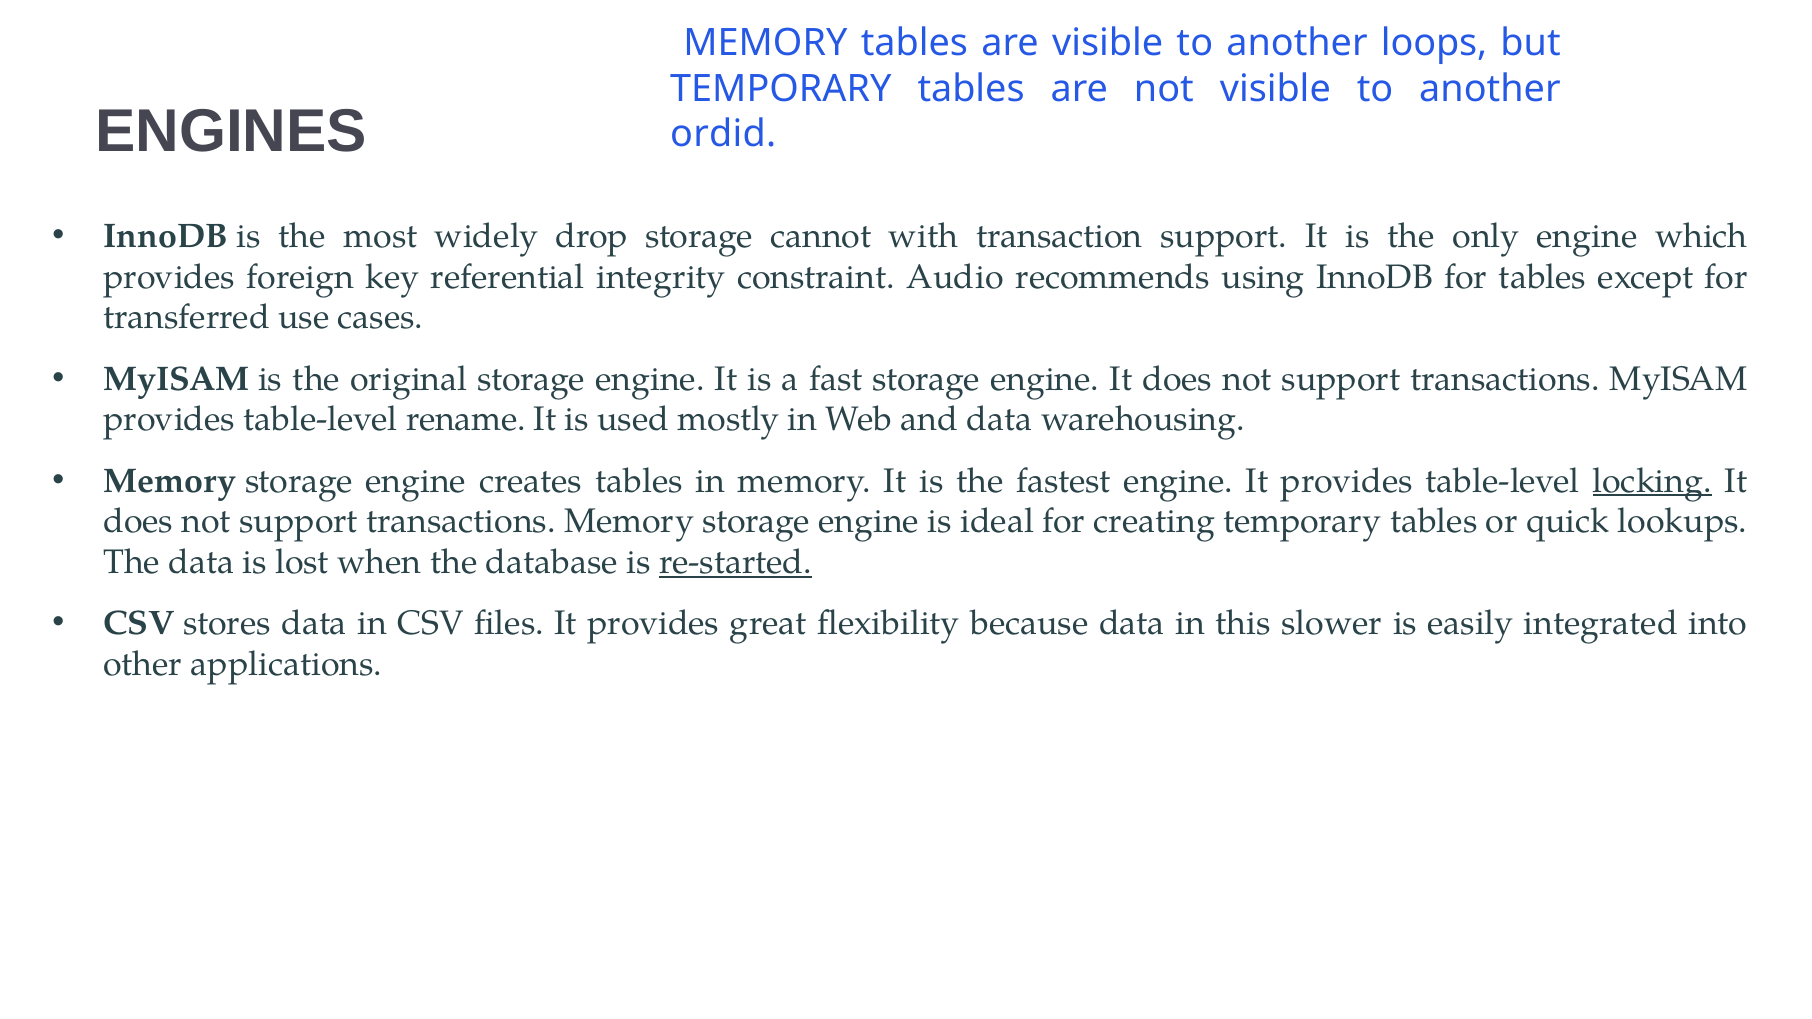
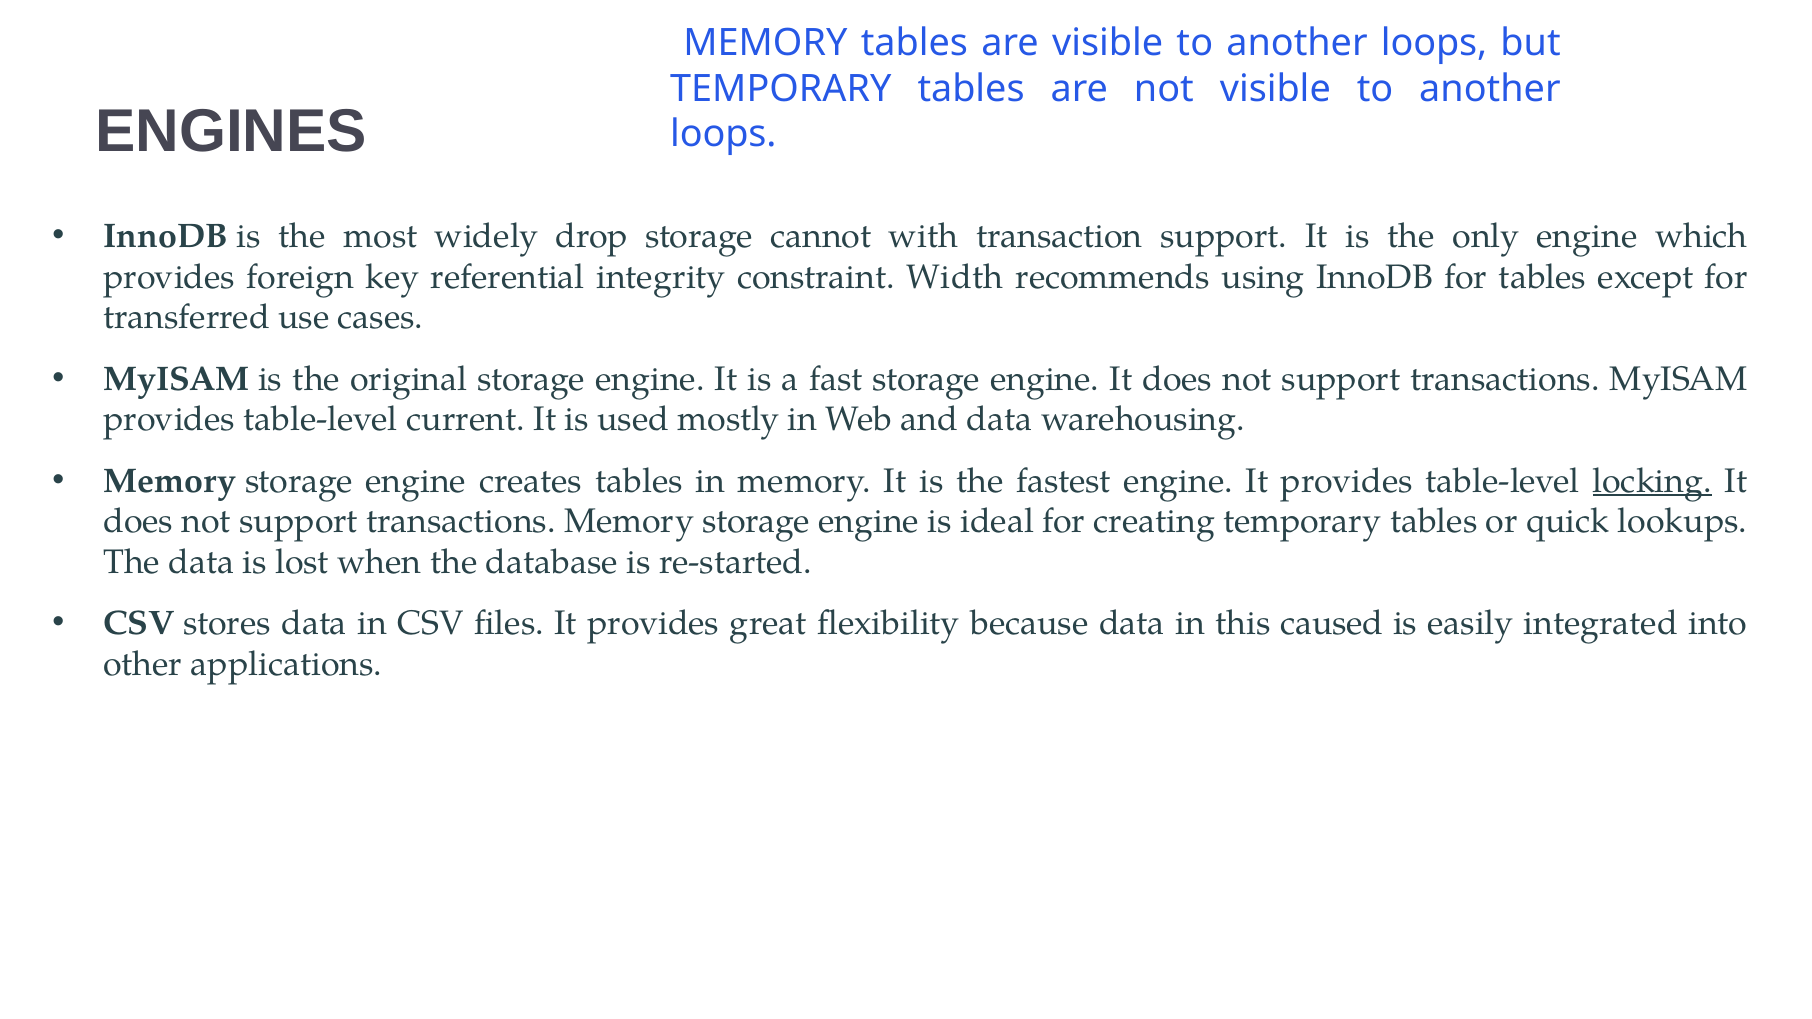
ordid at (723, 134): ordid -> loops
Audio: Audio -> Width
rename: rename -> current
re-started underline: present -> none
slower: slower -> caused
